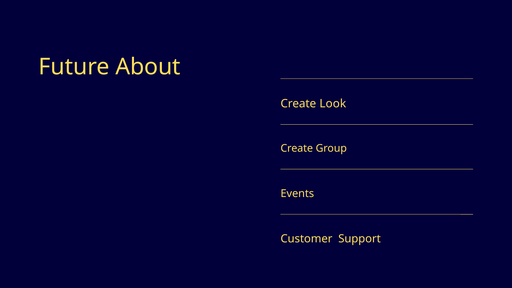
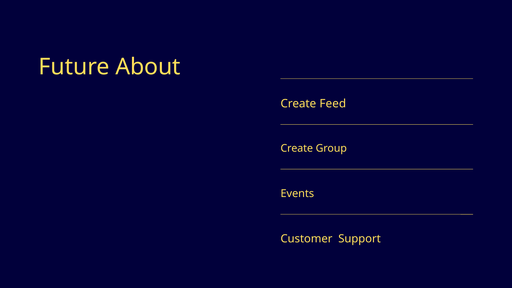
Look: Look -> Feed
